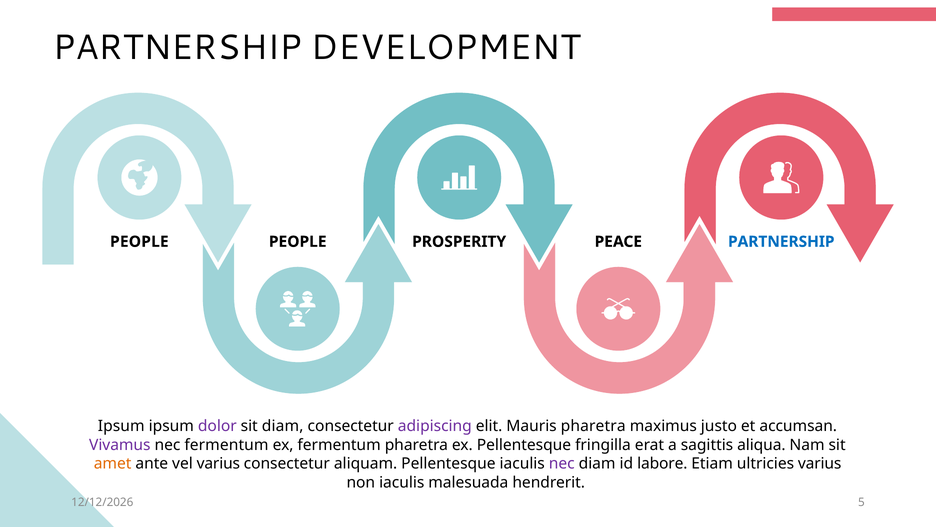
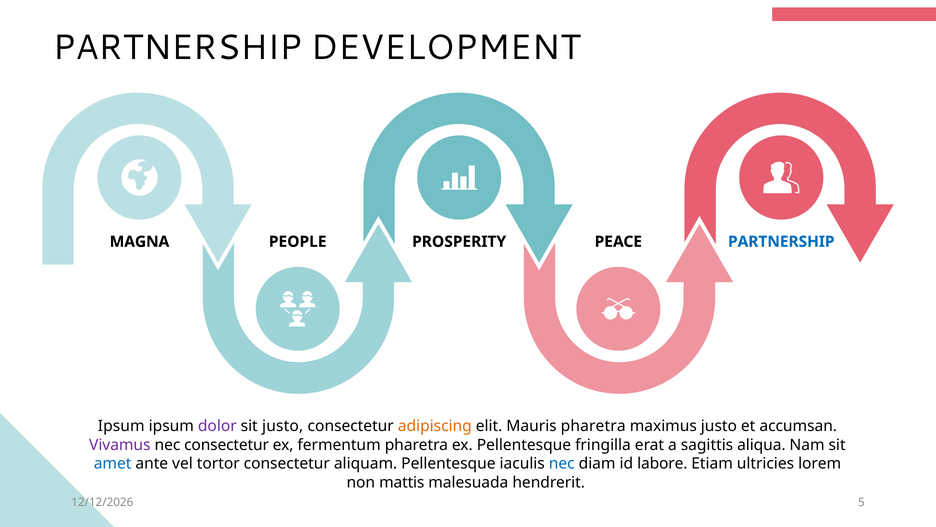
PEOPLE at (139, 241): PEOPLE -> MAGNA
sit diam: diam -> justo
adipiscing colour: purple -> orange
nec fermentum: fermentum -> consectetur
amet colour: orange -> blue
vel varius: varius -> tortor
nec at (562, 463) colour: purple -> blue
ultricies varius: varius -> lorem
non iaculis: iaculis -> mattis
